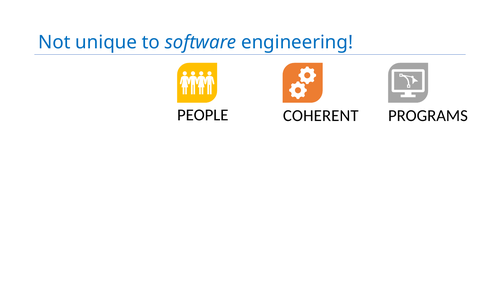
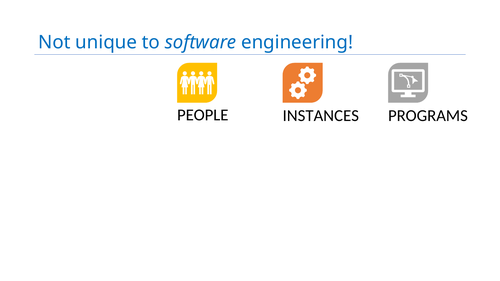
COHERENT: COHERENT -> INSTANCES
